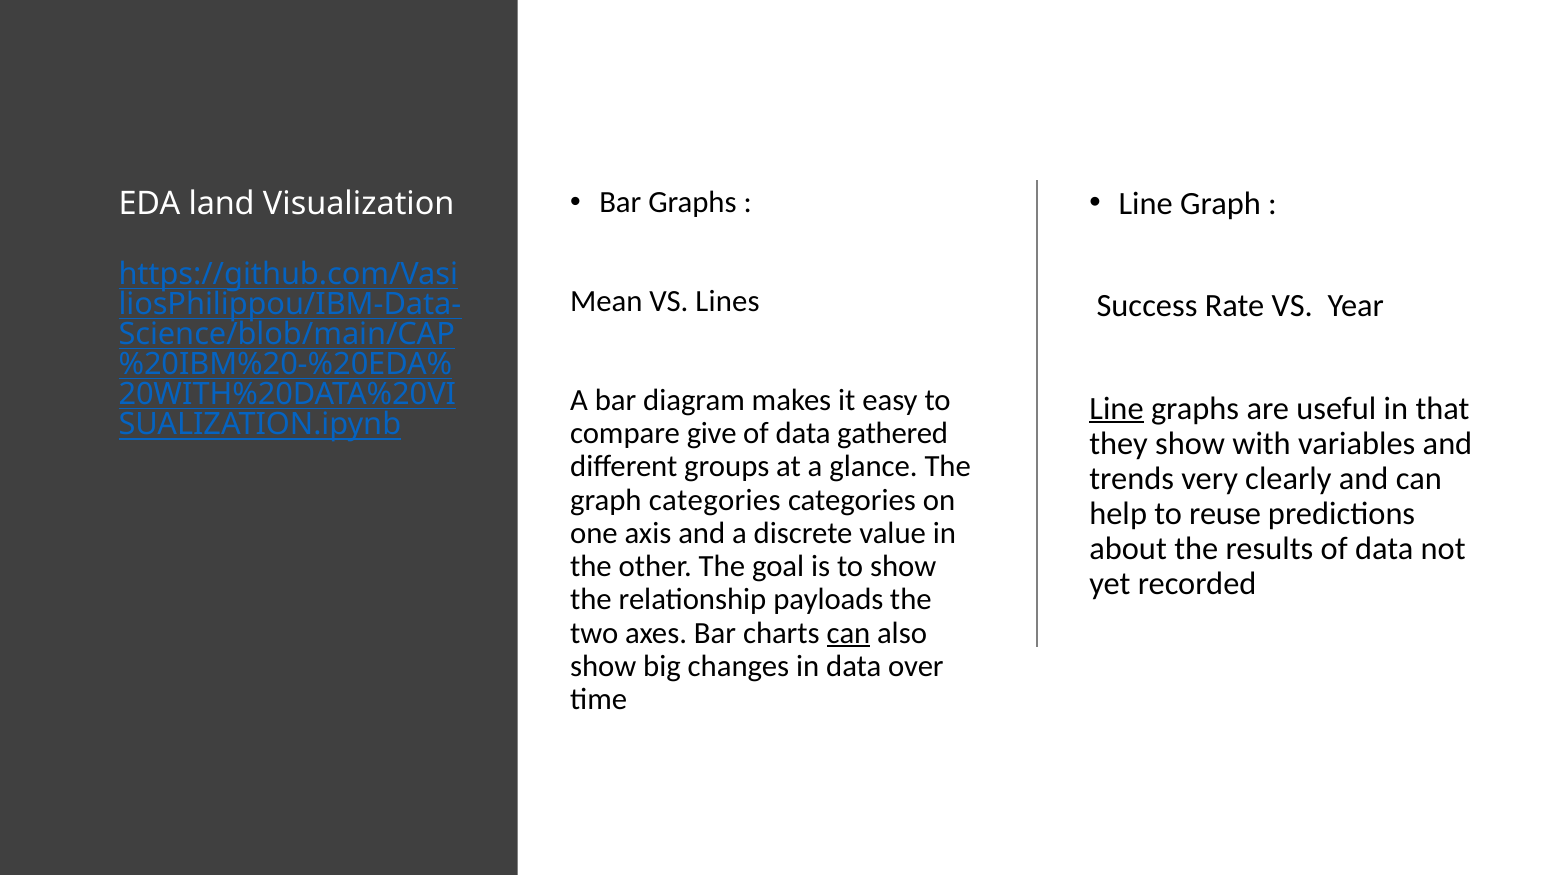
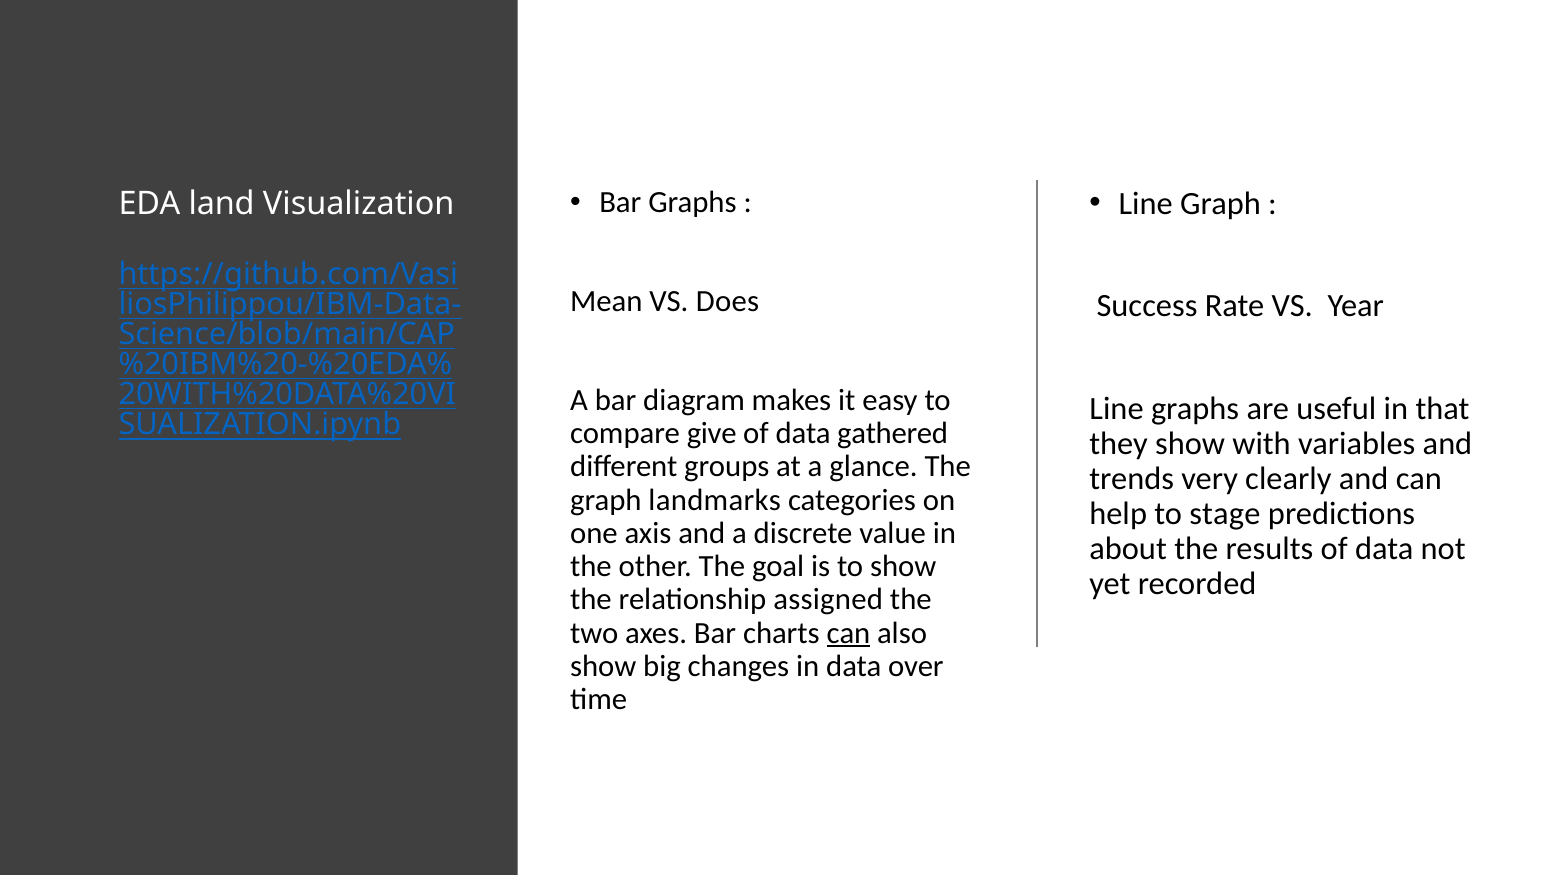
Lines: Lines -> Does
Line at (1117, 408) underline: present -> none
graph categories: categories -> landmarks
reuse: reuse -> stage
payloads: payloads -> assigned
